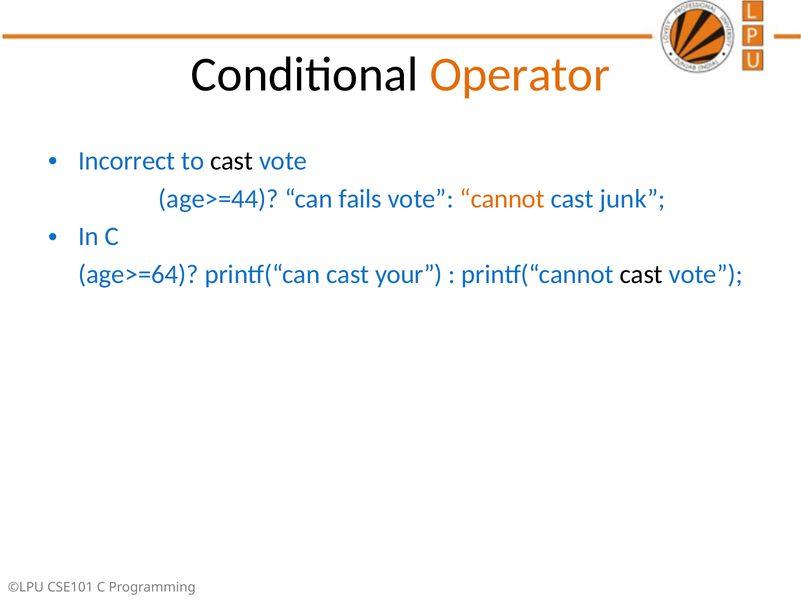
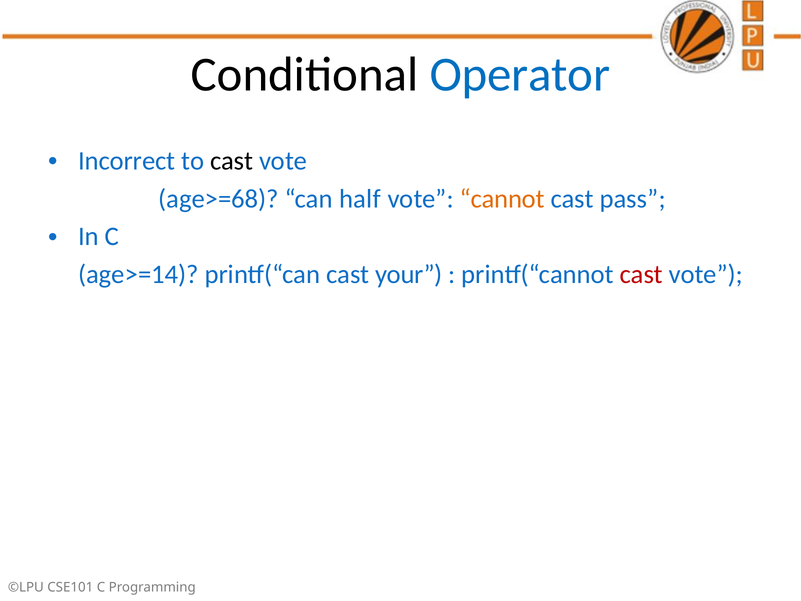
Operator colour: orange -> blue
age>=44: age>=44 -> age>=68
fails: fails -> half
junk: junk -> pass
age>=64: age>=64 -> age>=14
cast at (641, 274) colour: black -> red
